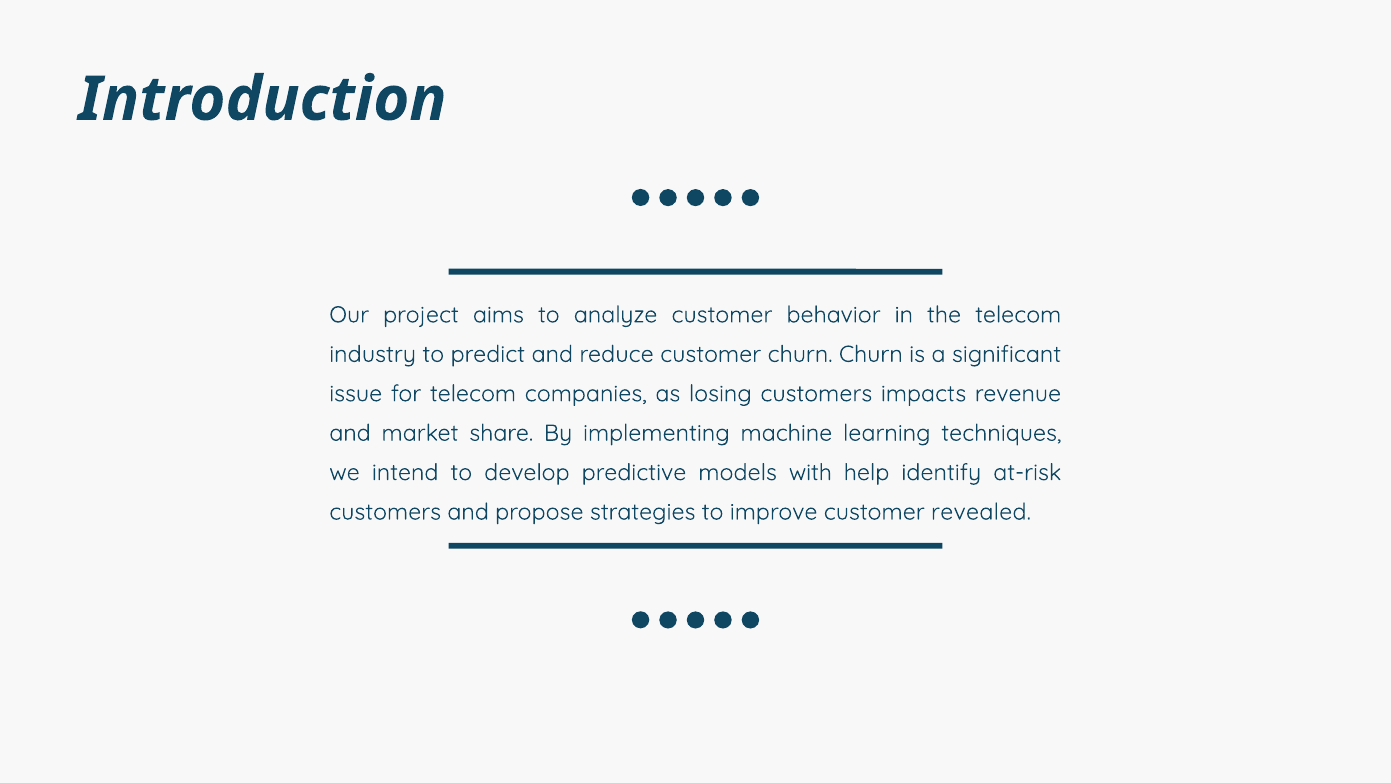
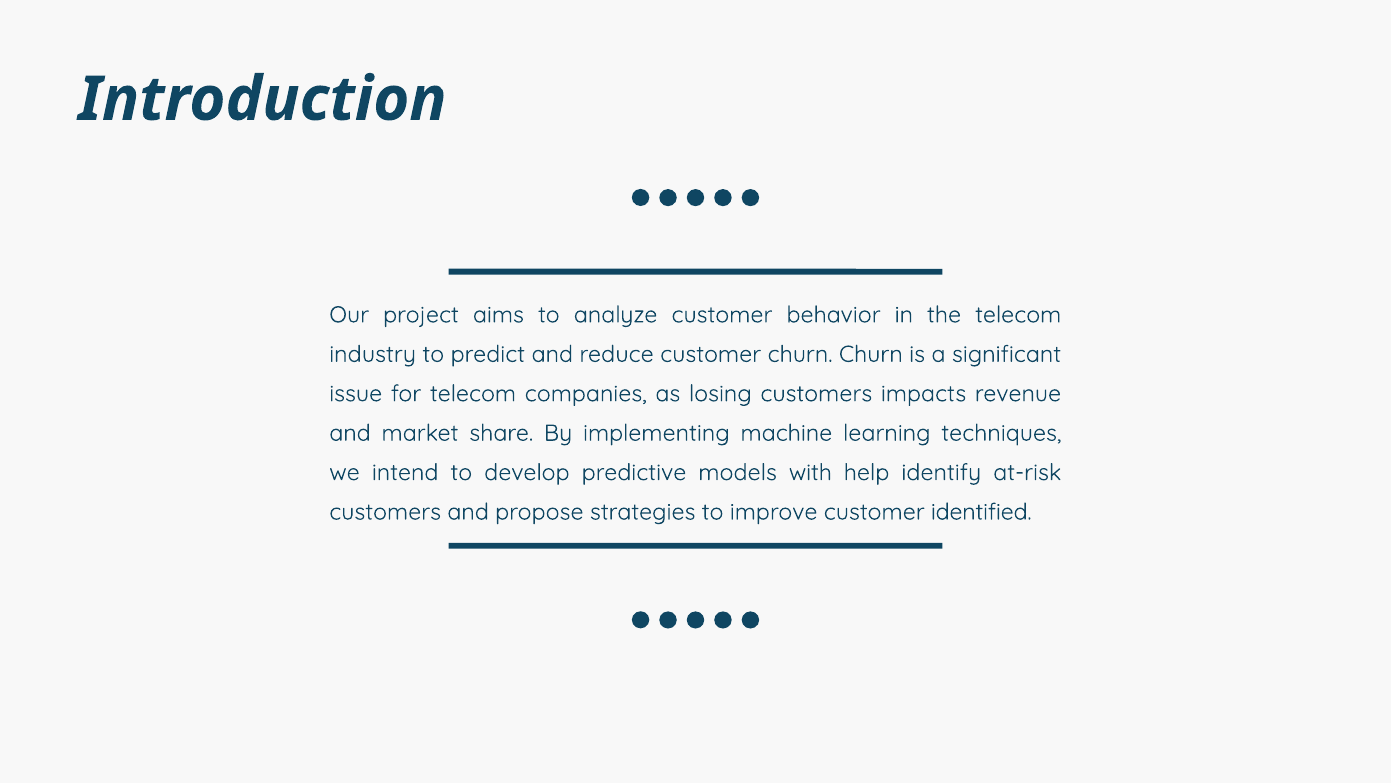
revealed: revealed -> identified
